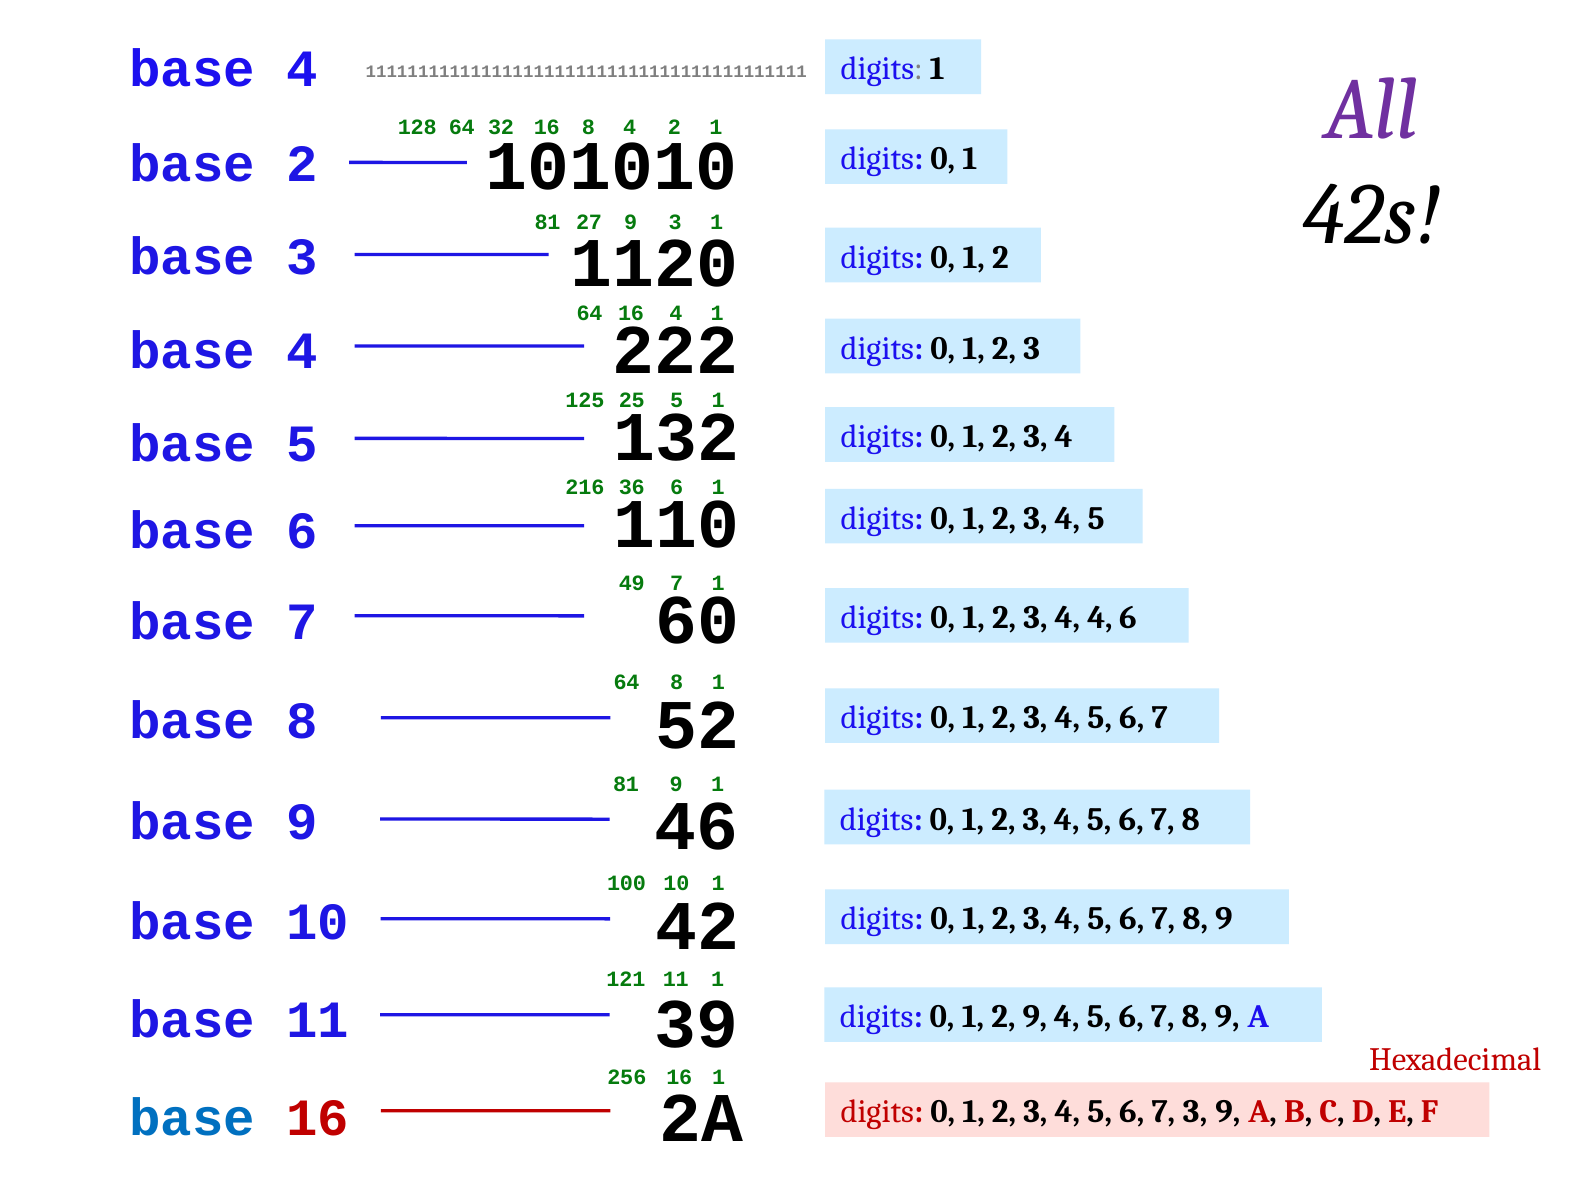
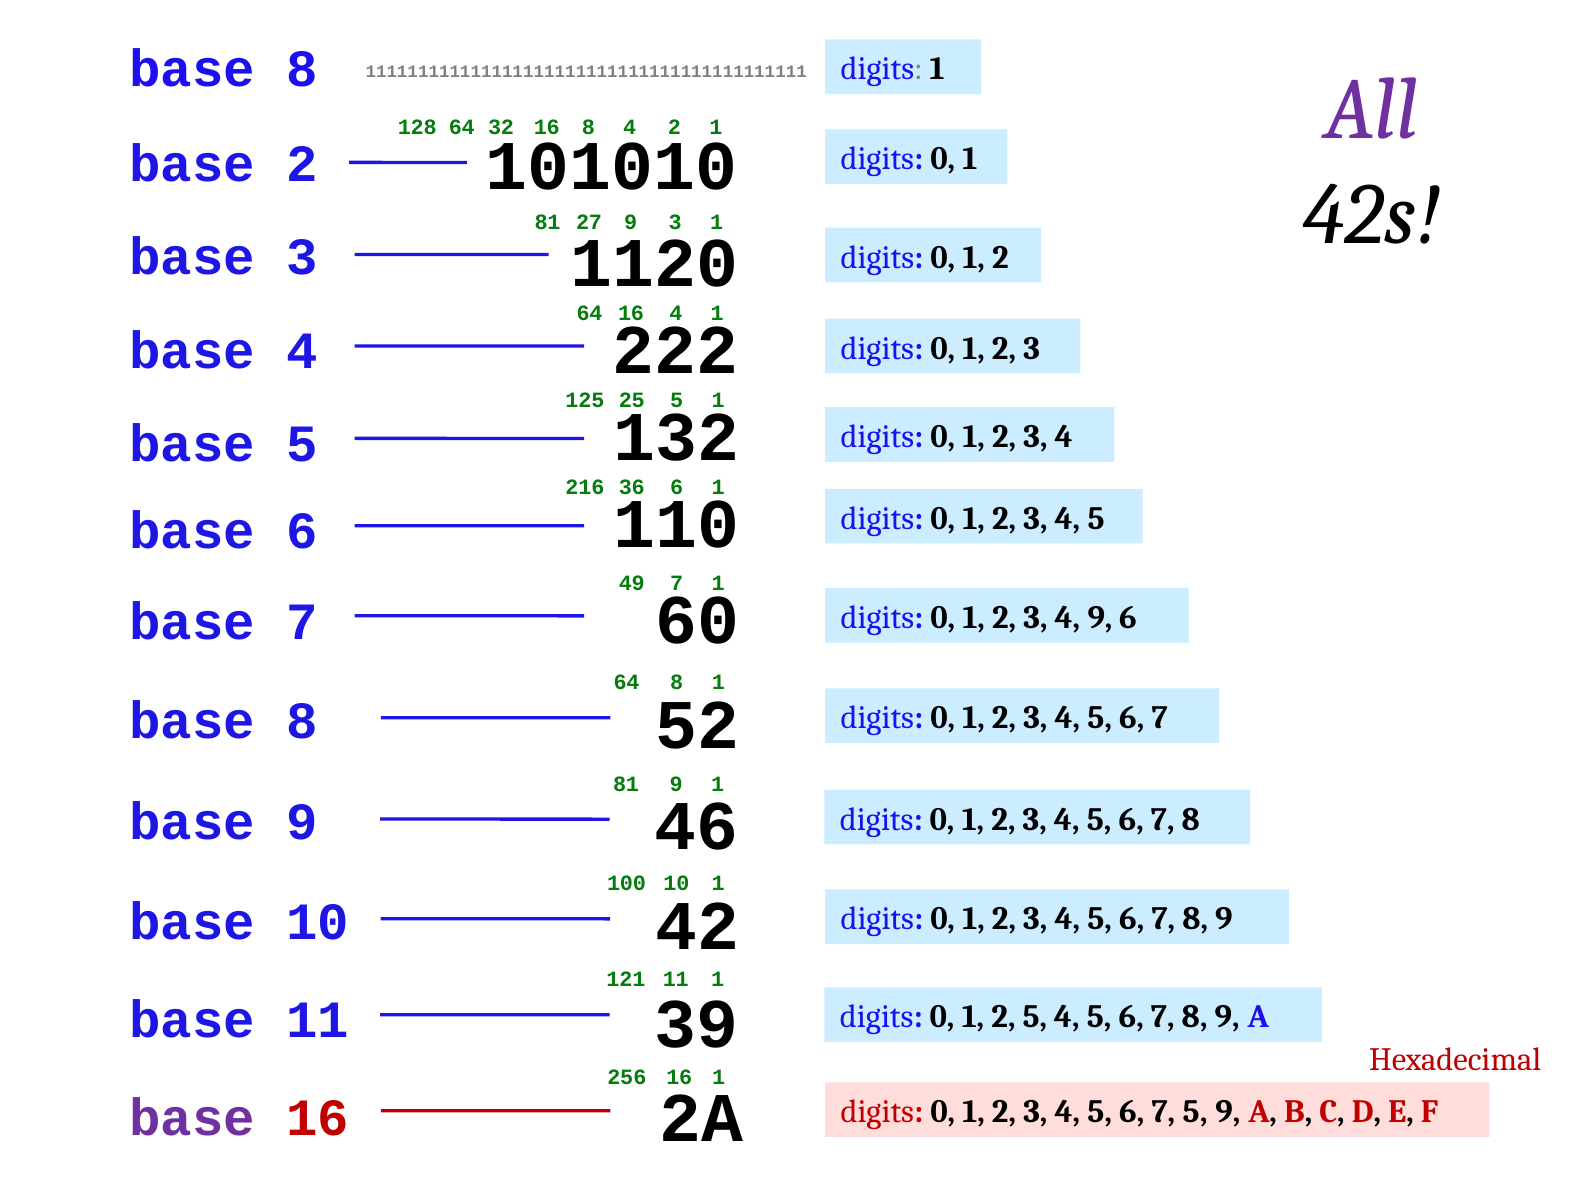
4 at (302, 69): 4 -> 8
4 4: 4 -> 9
2 9: 9 -> 5
7 3: 3 -> 5
base at (192, 1119) colour: blue -> purple
